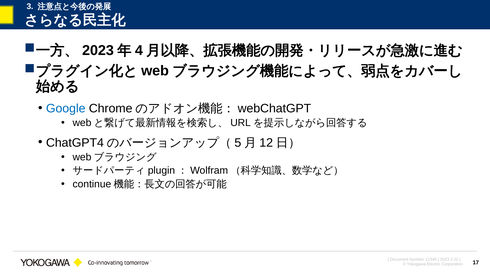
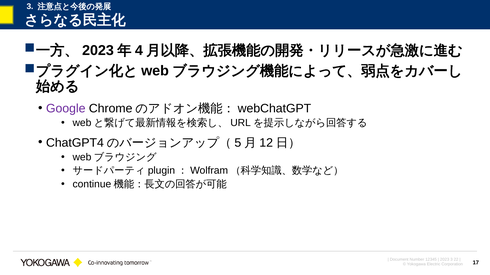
Google colour: blue -> purple
